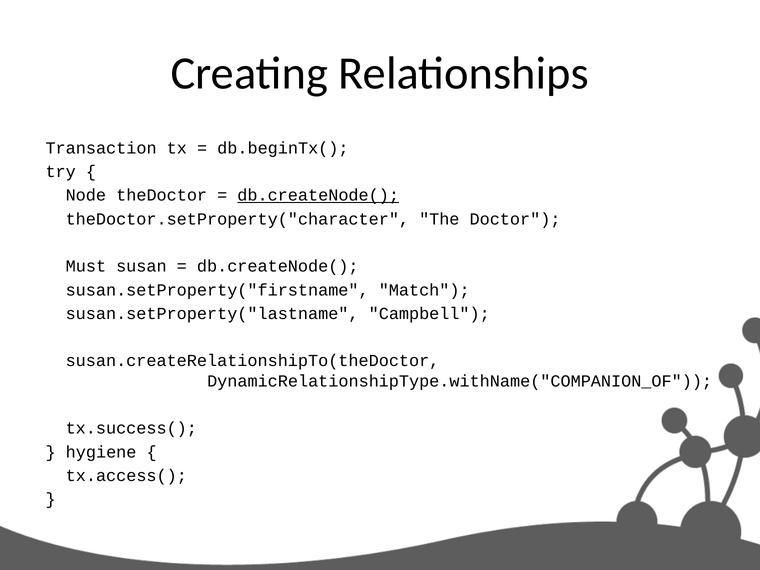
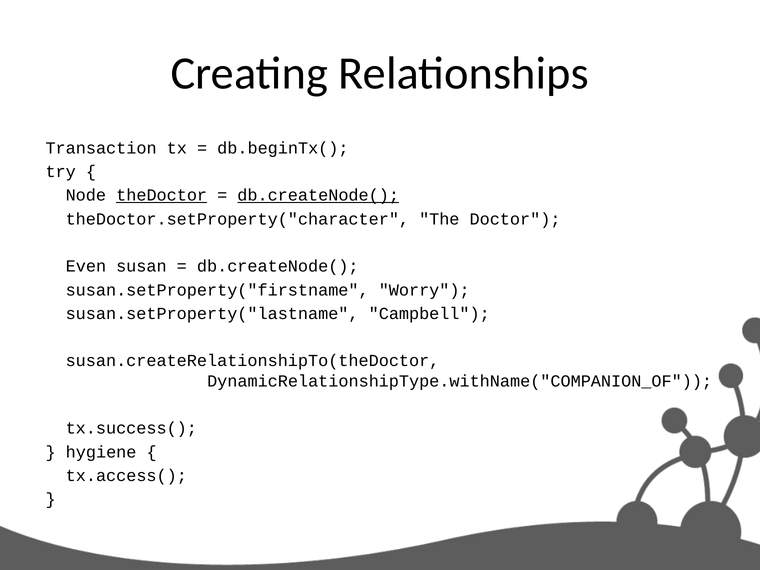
theDoctor underline: none -> present
Must: Must -> Even
Match: Match -> Worry
